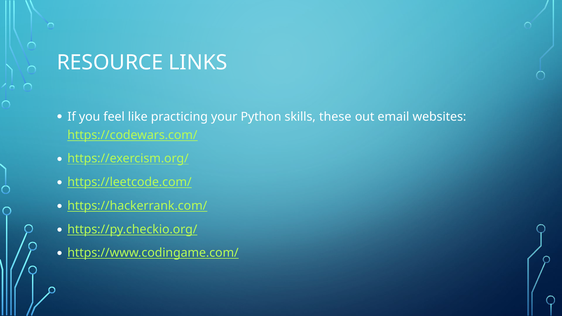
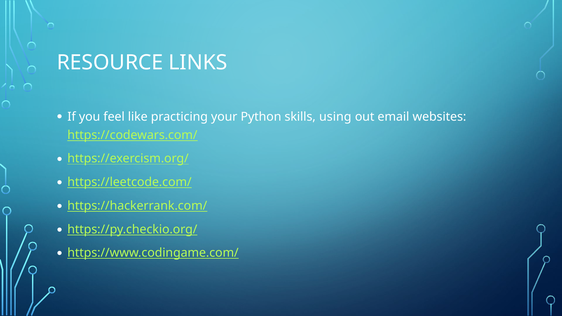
these: these -> using
